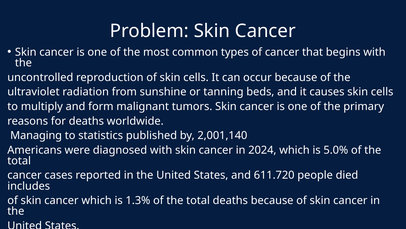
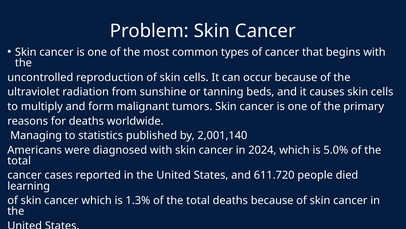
includes: includes -> learning
